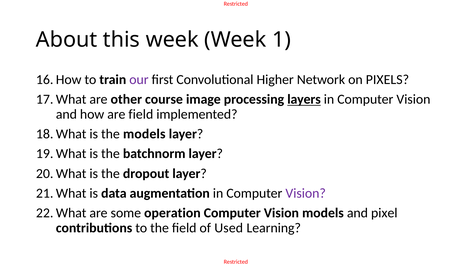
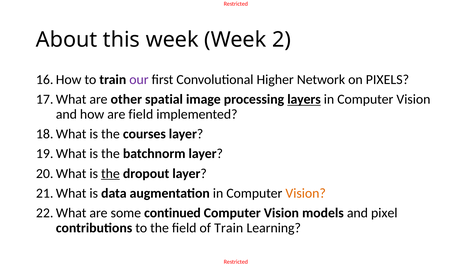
1: 1 -> 2
course: course -> spatial
the models: models -> courses
the at (110, 174) underline: none -> present
Vision at (306, 194) colour: purple -> orange
operation: operation -> continued
of Used: Used -> Train
